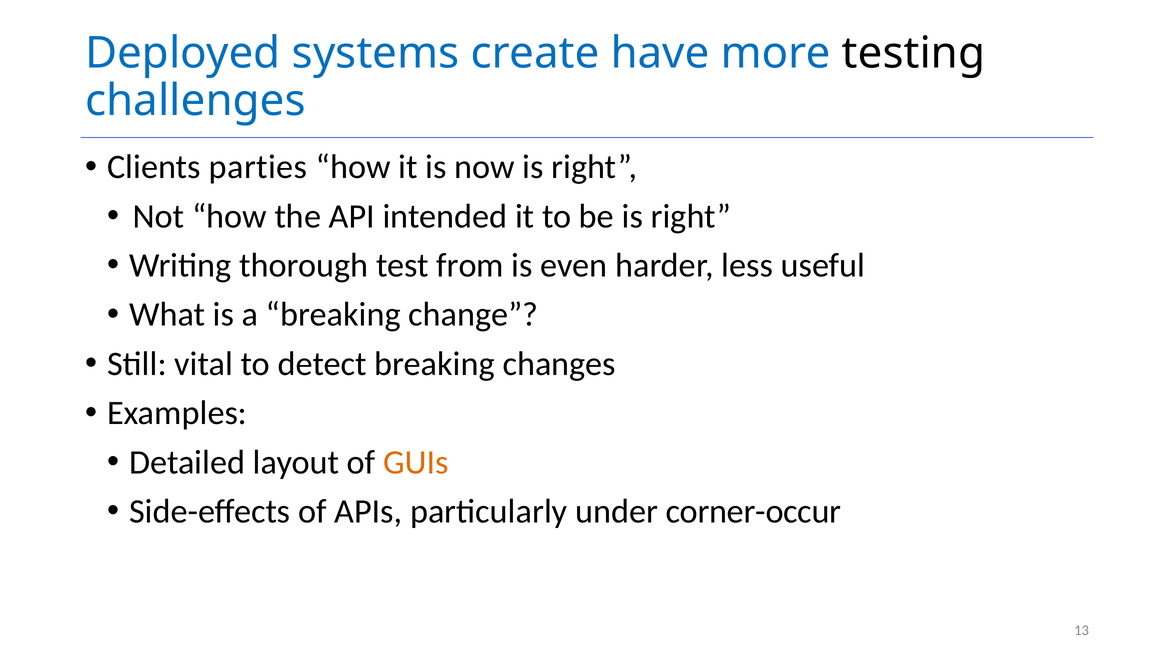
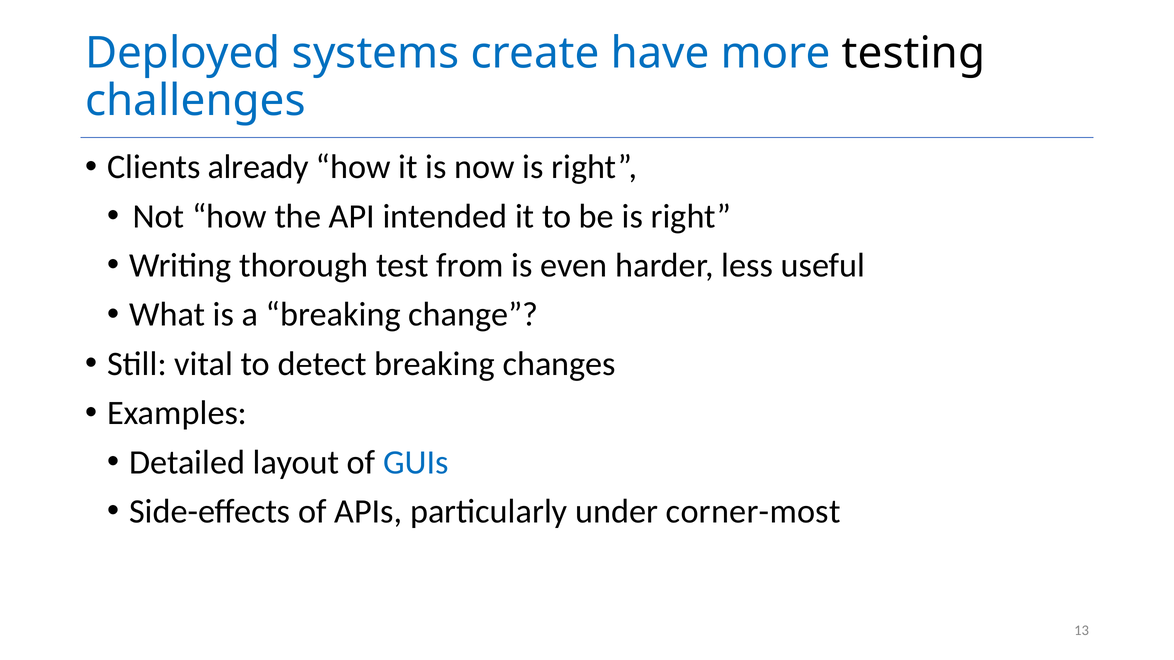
parties: parties -> already
GUIs colour: orange -> blue
corner-occur: corner-occur -> corner-most
